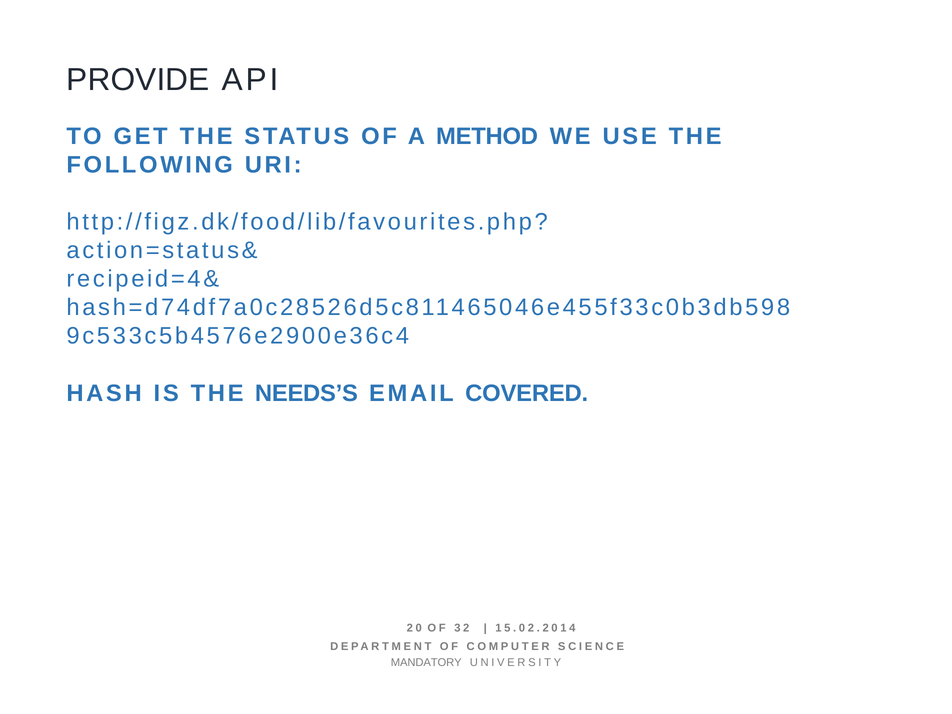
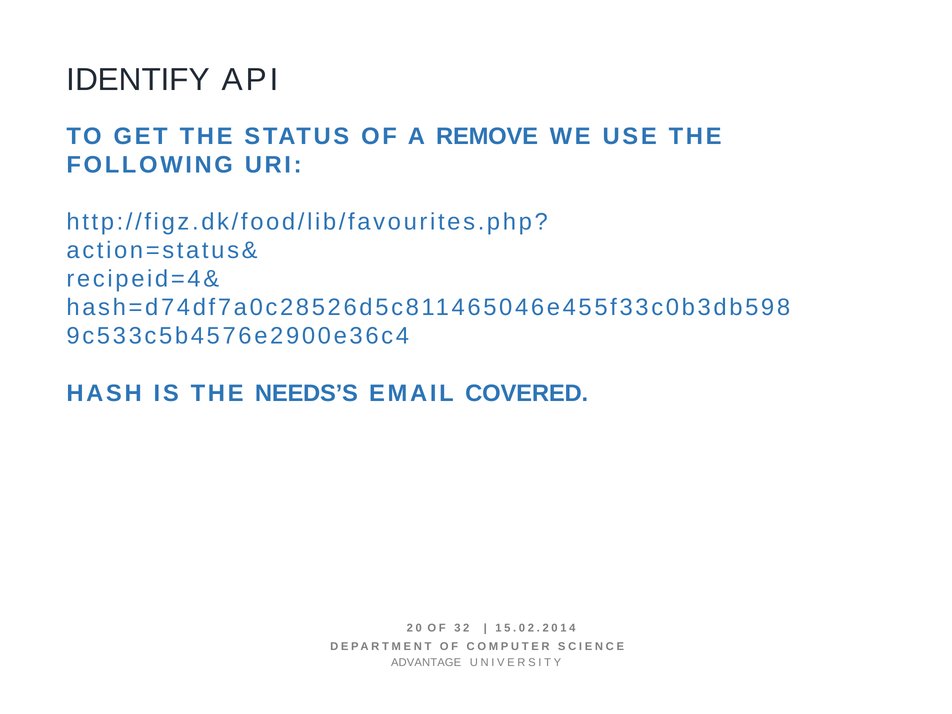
PROVIDE: PROVIDE -> IDENTIFY
METHOD: METHOD -> REMOVE
MANDATORY: MANDATORY -> ADVANTAGE
